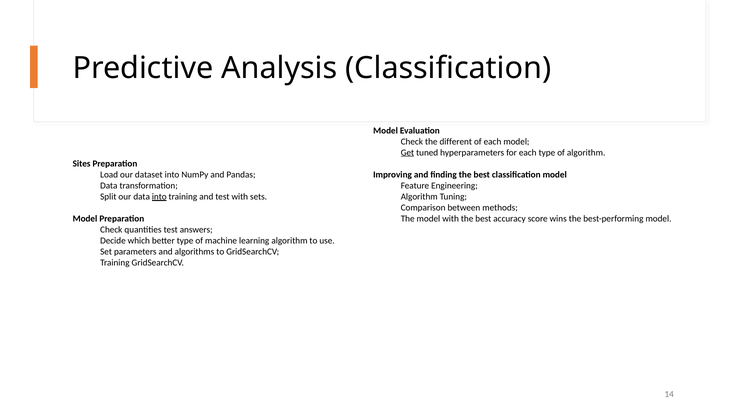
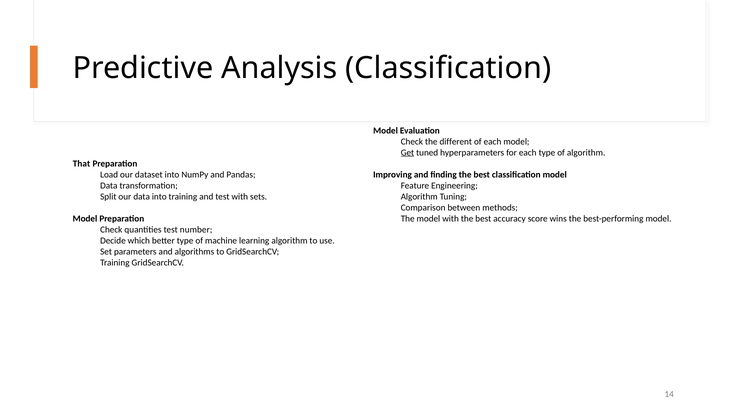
Sites: Sites -> That
into at (159, 196) underline: present -> none
answers: answers -> number
